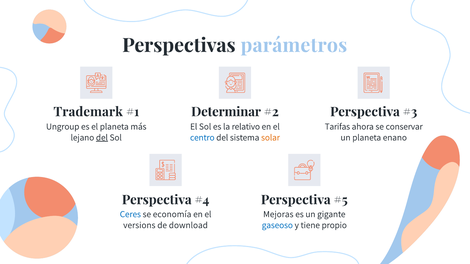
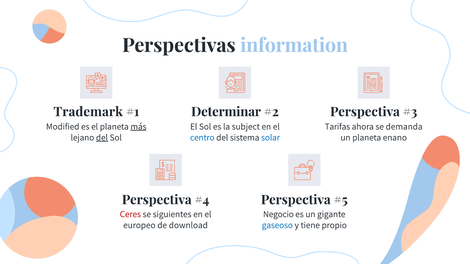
parámetros: parámetros -> information
Ungroup: Ungroup -> Modified
más underline: none -> present
relativo: relativo -> subject
conservar: conservar -> demanda
solar colour: orange -> blue
Ceres colour: blue -> red
economía: economía -> siguientes
Mejoras: Mejoras -> Negocio
versions: versions -> europeo
